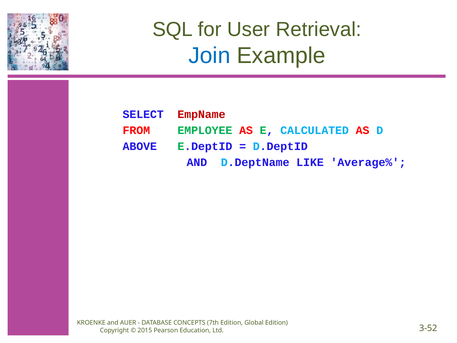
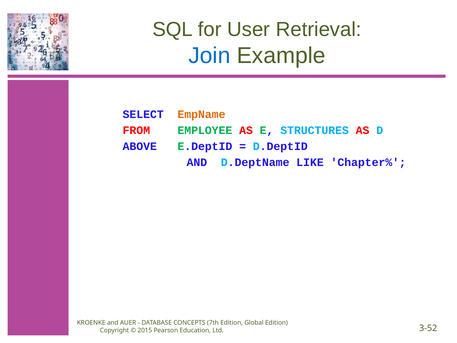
EmpName colour: red -> orange
CALCULATED: CALCULATED -> STRUCTURES
Average%: Average% -> Chapter%
